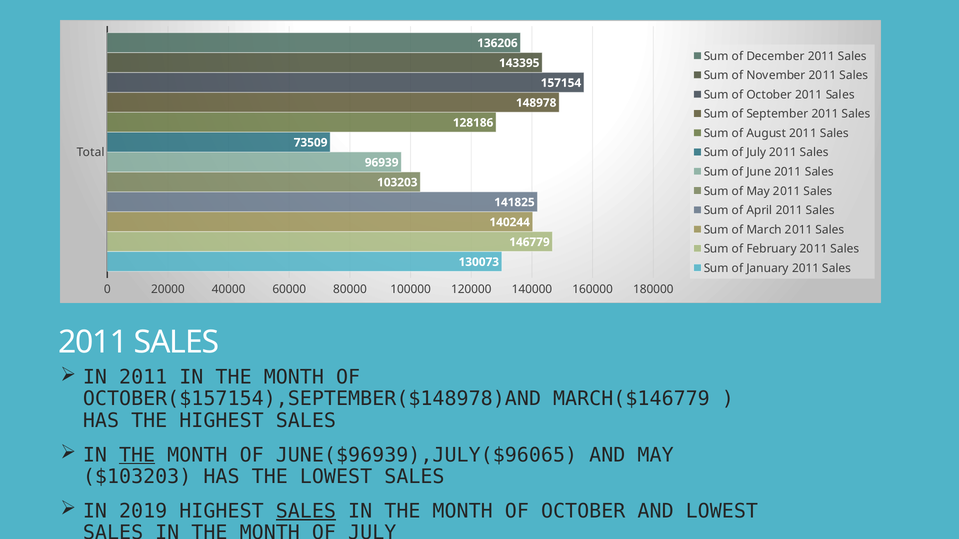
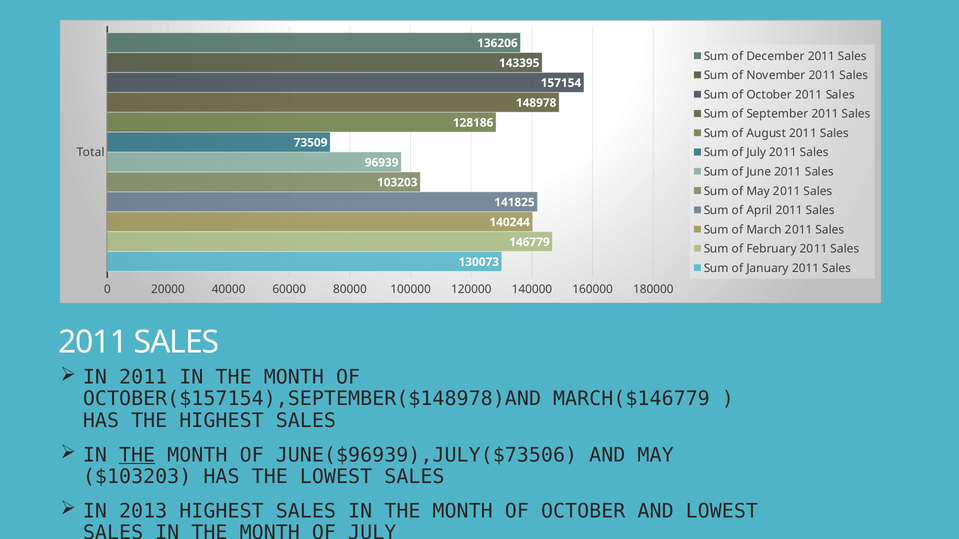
JUNE($96939),JULY($96065: JUNE($96939),JULY($96065 -> JUNE($96939),JULY($73506
2019: 2019 -> 2013
SALES at (306, 512) underline: present -> none
